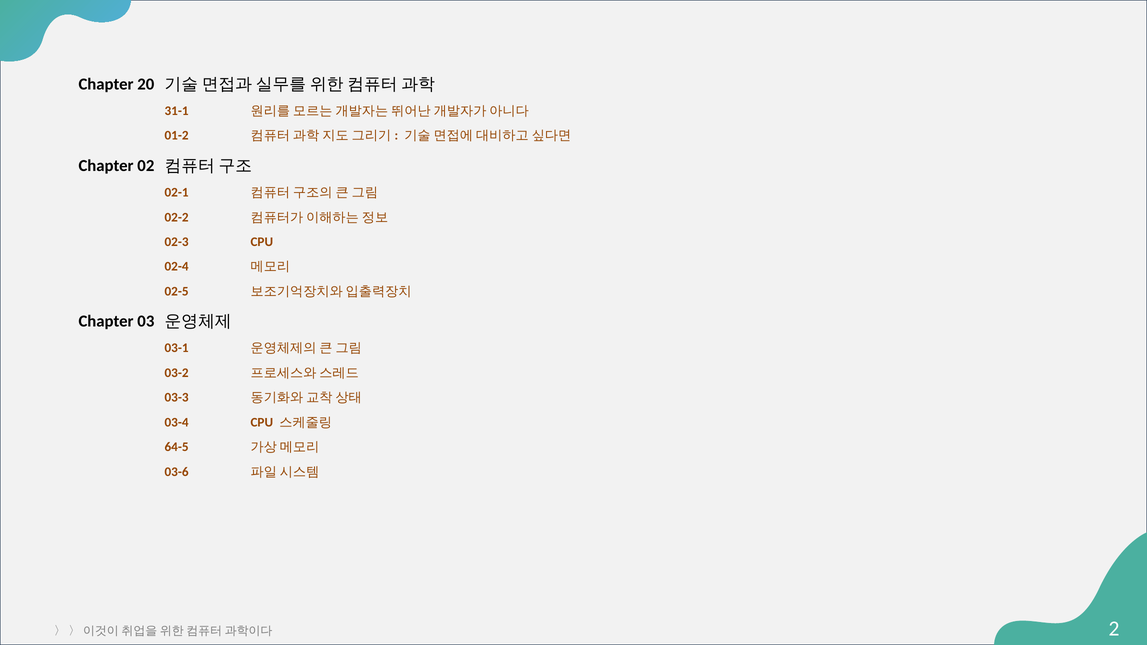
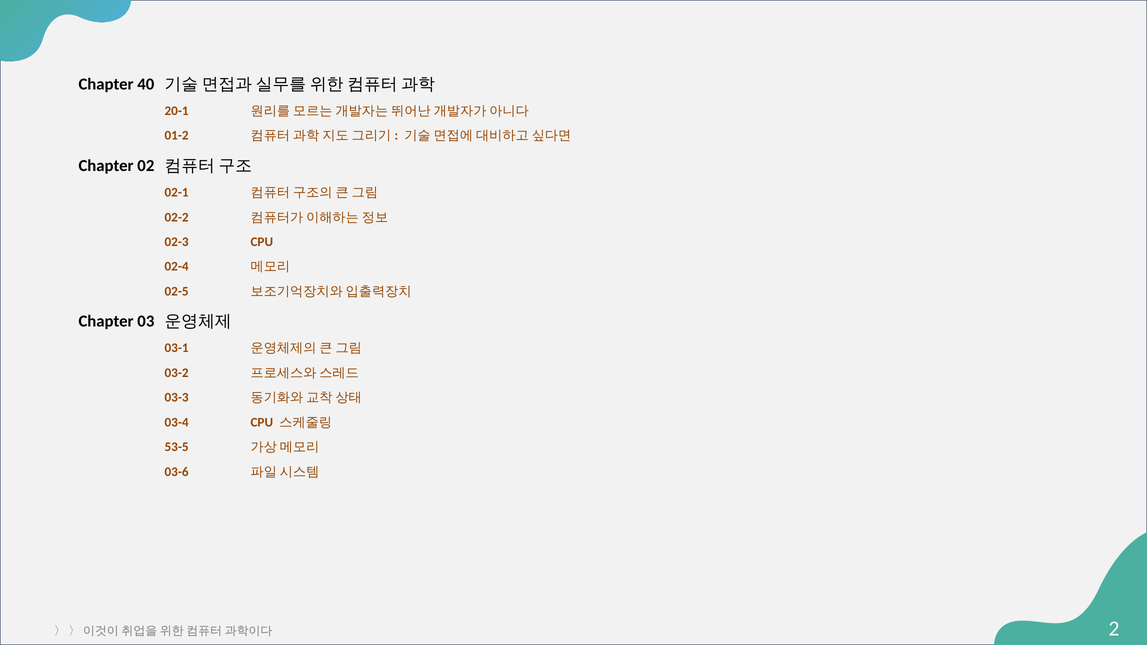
20: 20 -> 40
31-1: 31-1 -> 20-1
64-5: 64-5 -> 53-5
